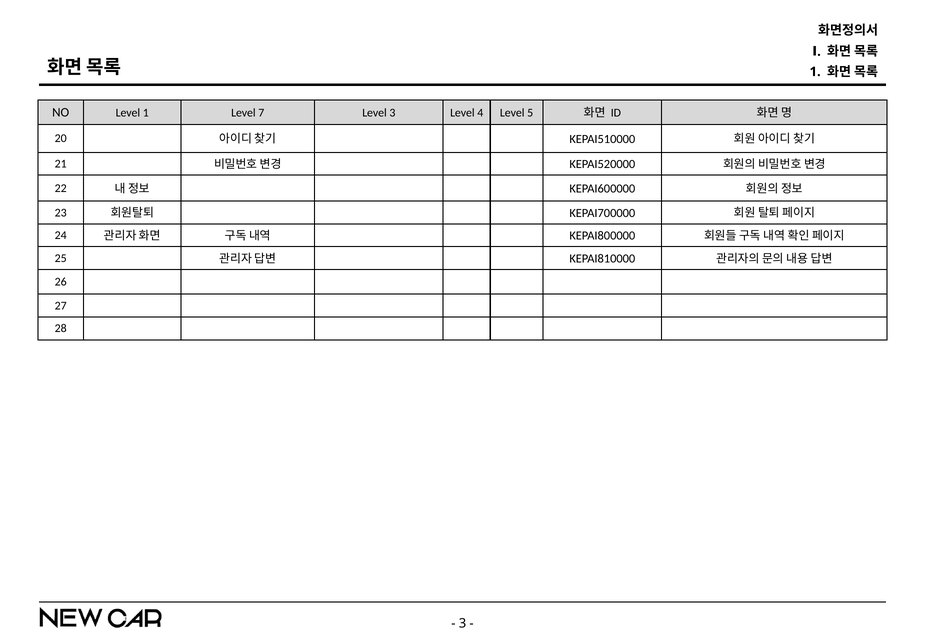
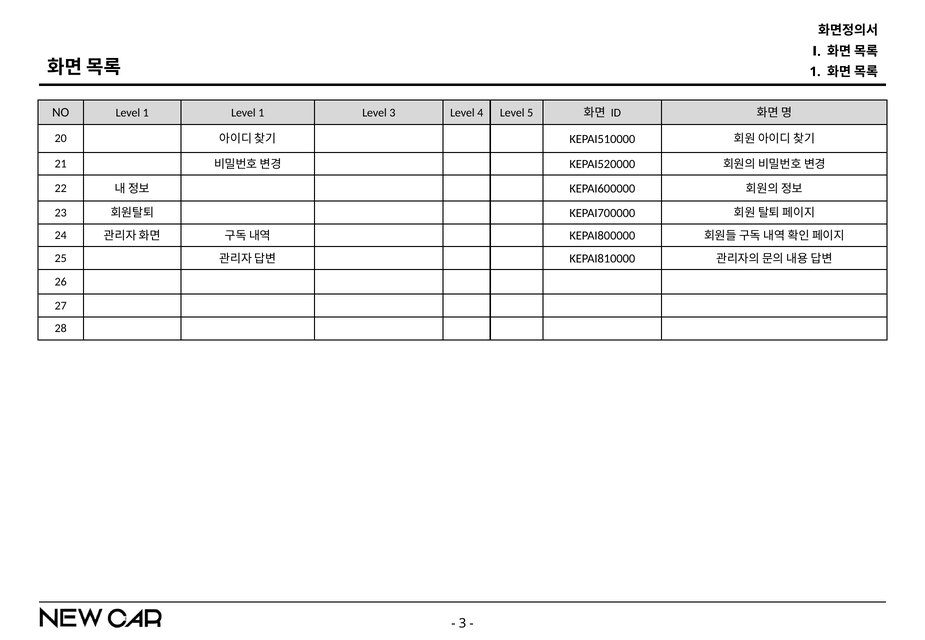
1 Level 7: 7 -> 1
